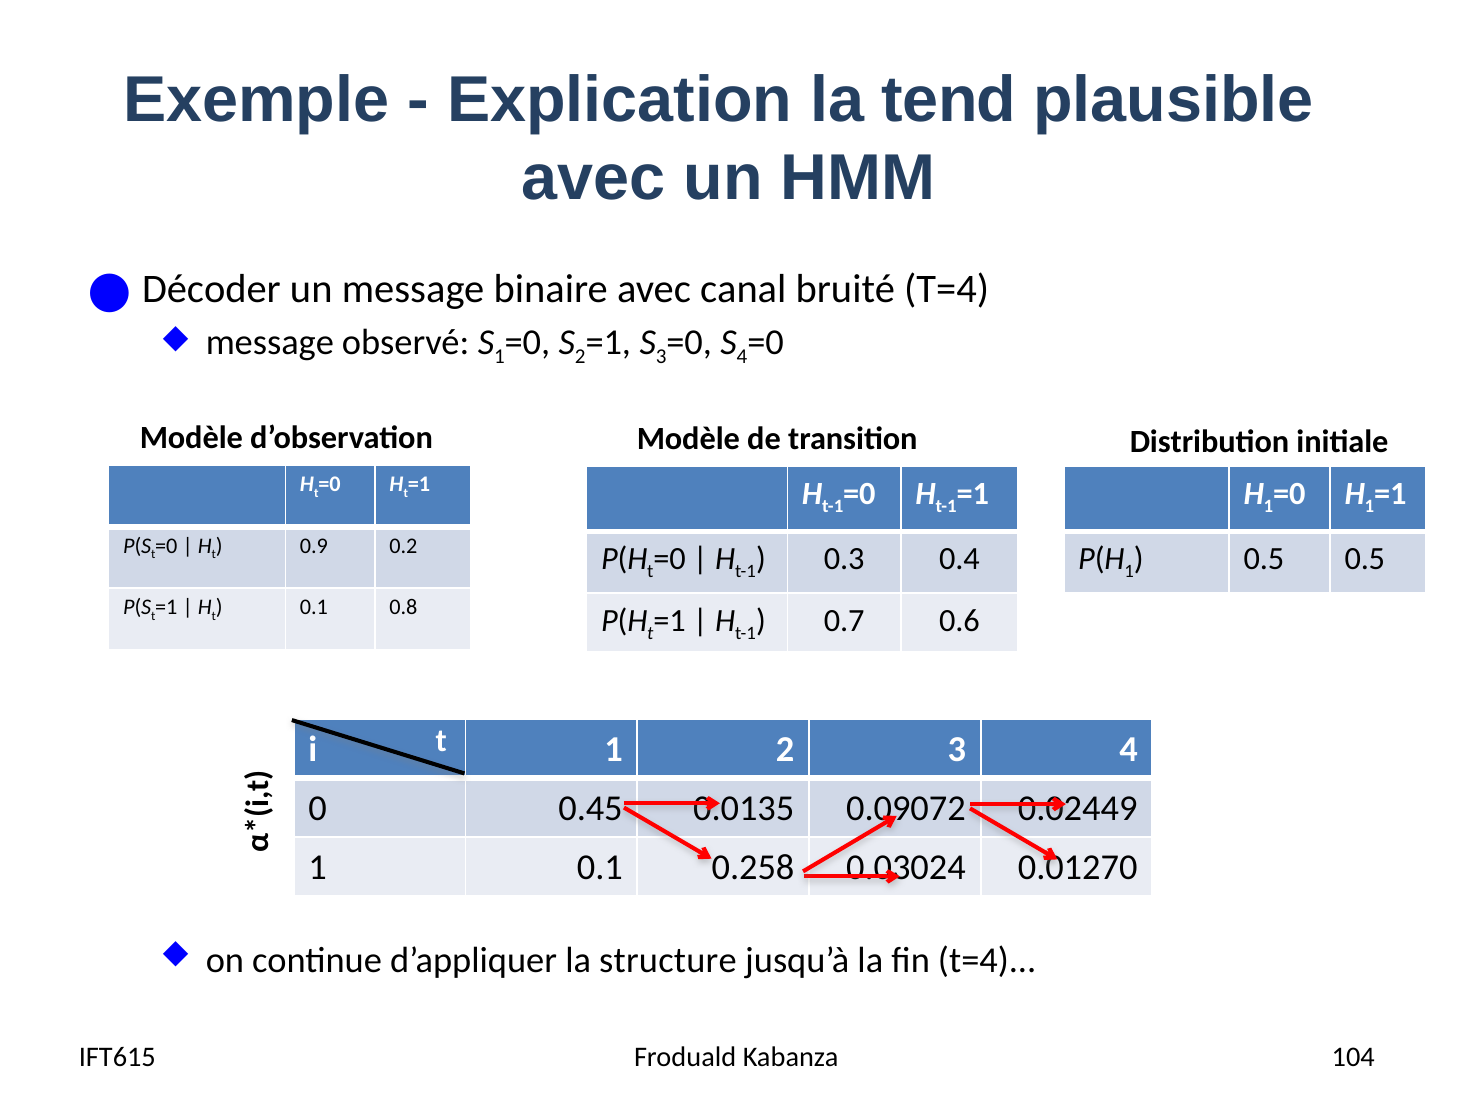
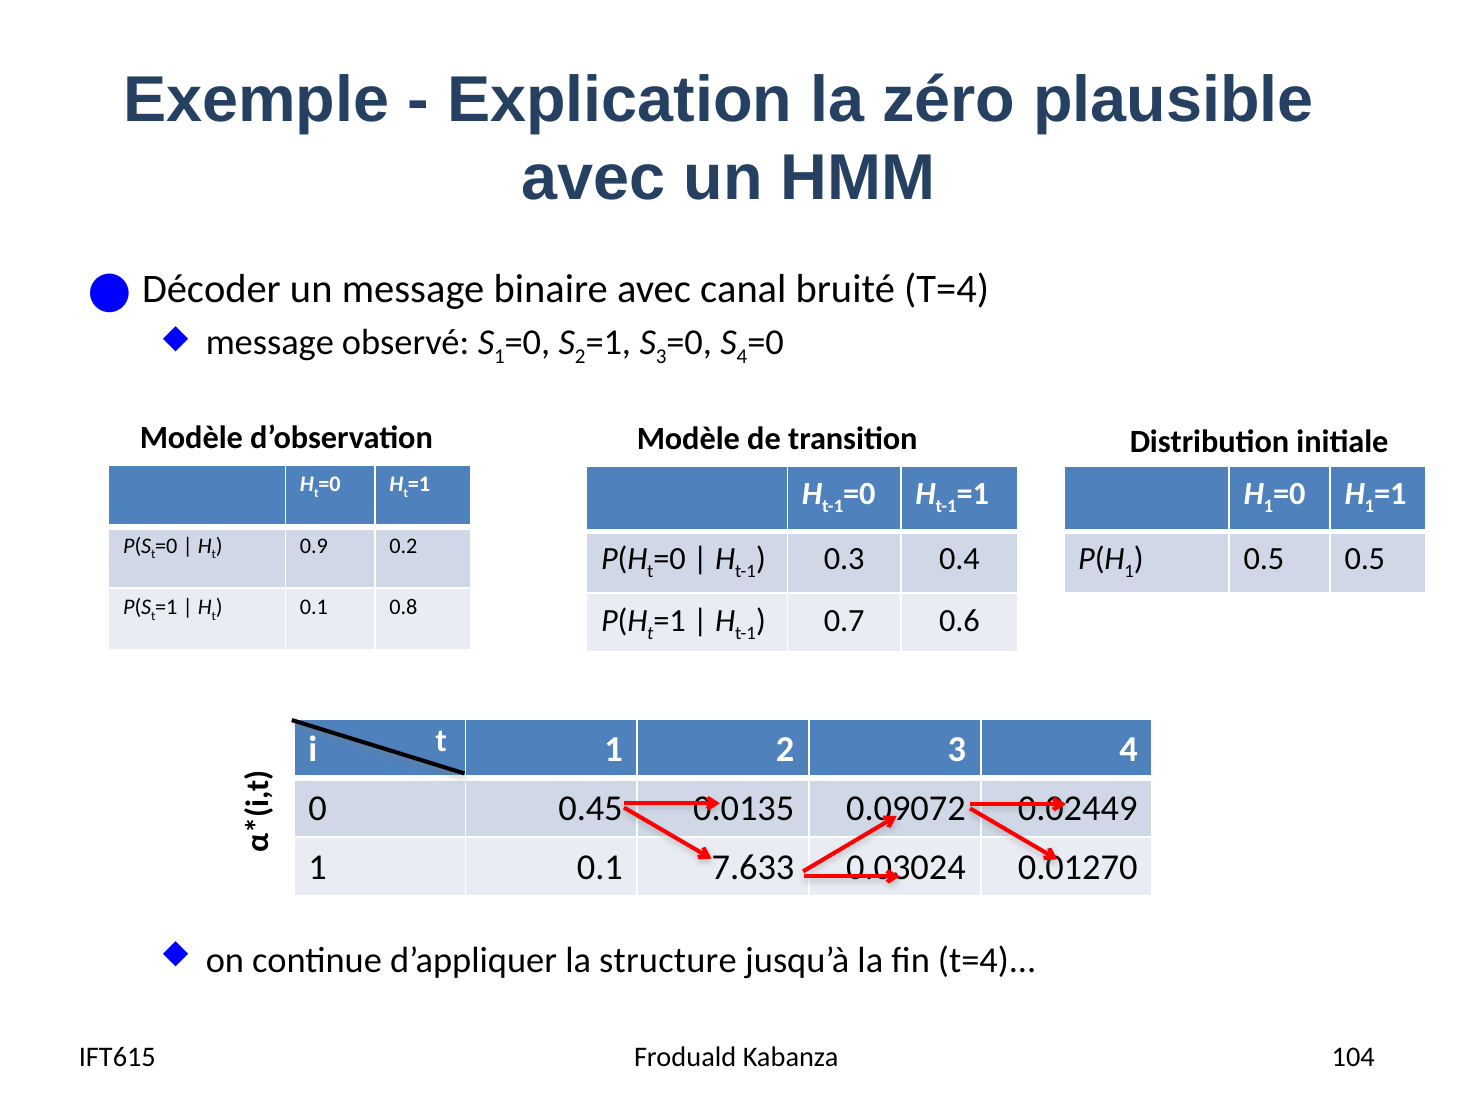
tend: tend -> zéro
0.258: 0.258 -> 7.633
